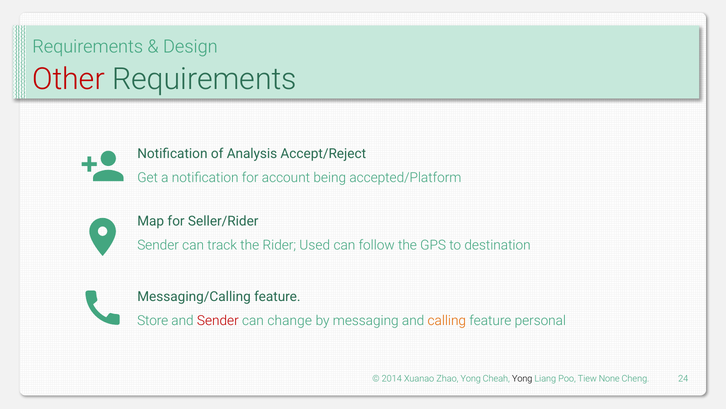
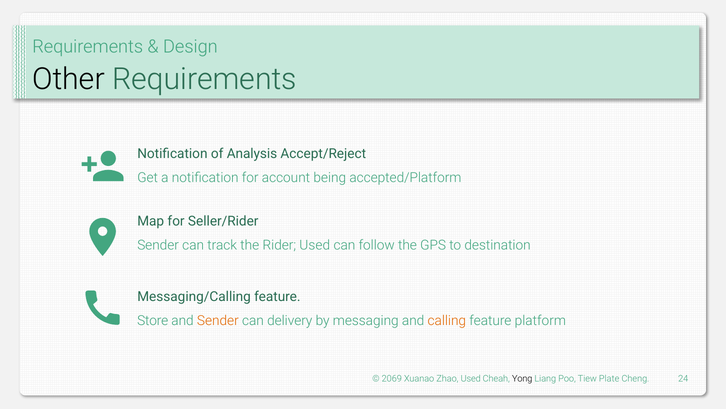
Other colour: red -> black
Sender at (218, 320) colour: red -> orange
change: change -> delivery
personal: personal -> platform
2014: 2014 -> 2069
Zhao Yong: Yong -> Used
None: None -> Plate
